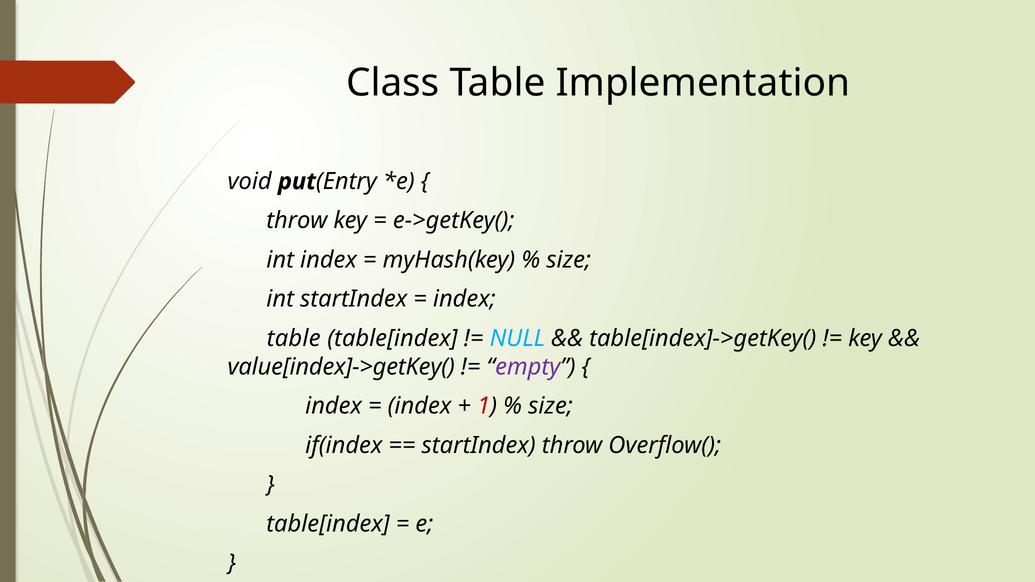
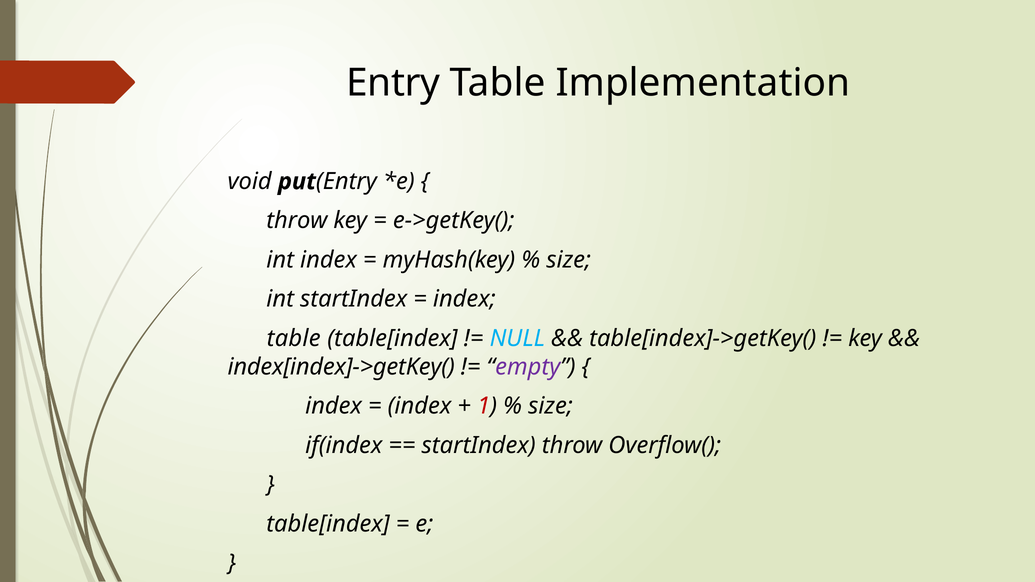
Class at (393, 83): Class -> Entry
value[index]->getKey(: value[index]->getKey( -> index[index]->getKey(
